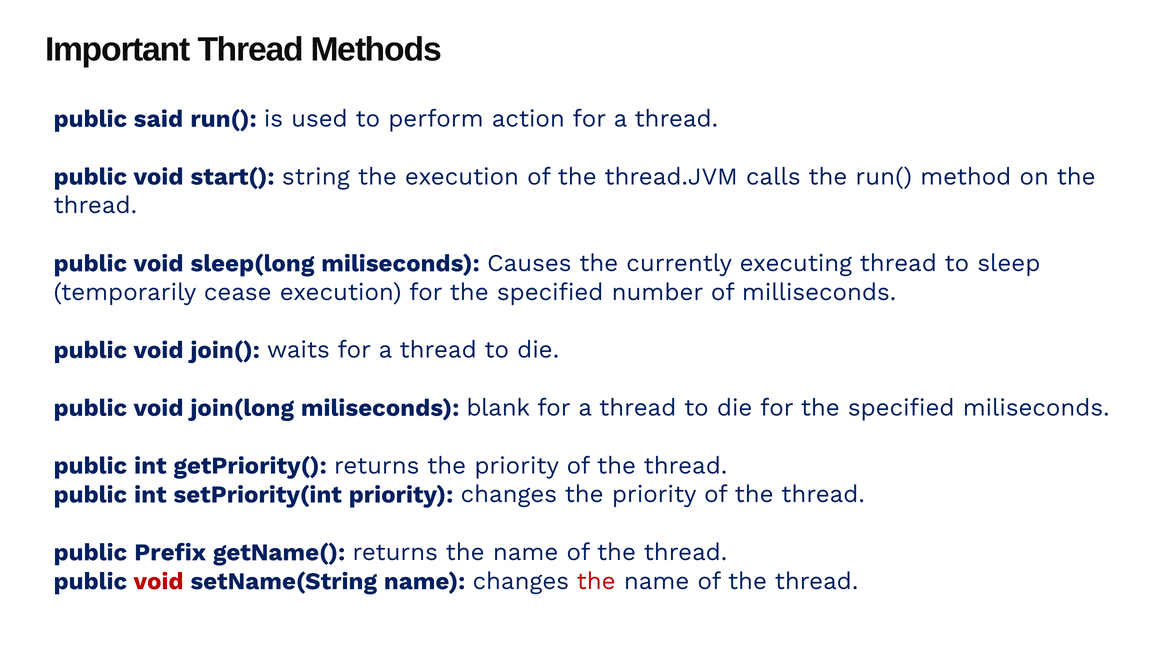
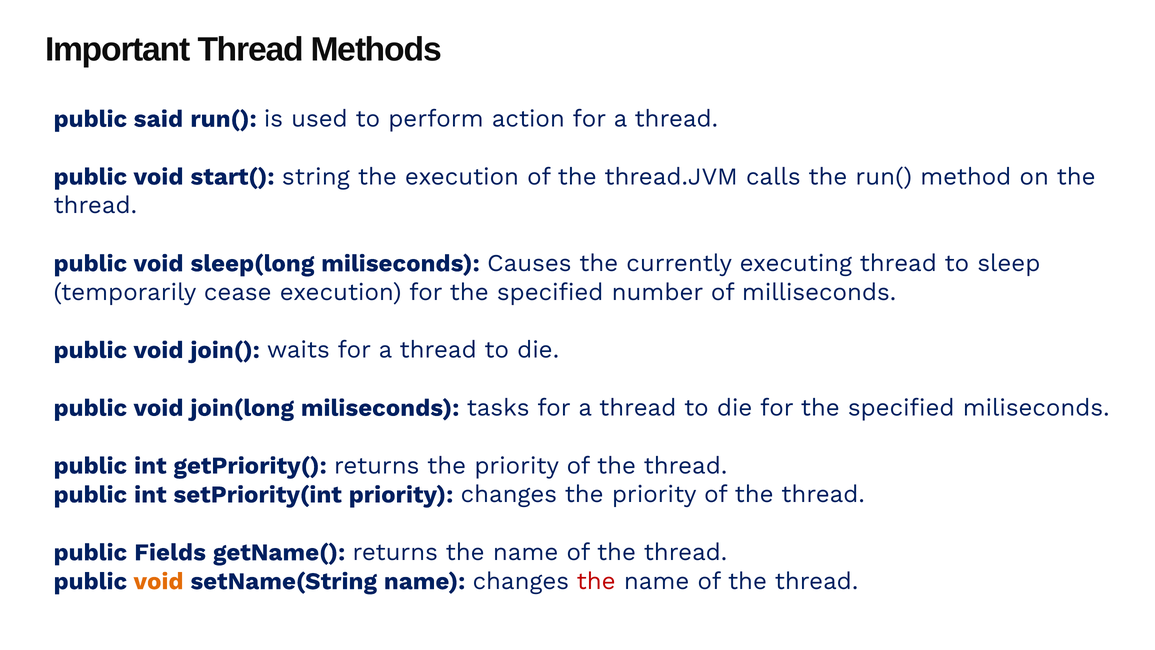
blank: blank -> tasks
Prefix: Prefix -> Fields
void at (159, 581) colour: red -> orange
